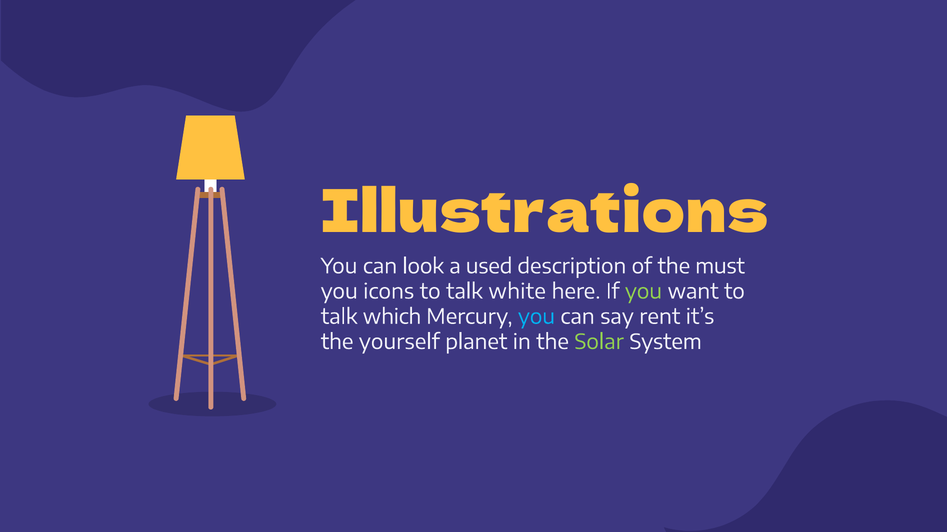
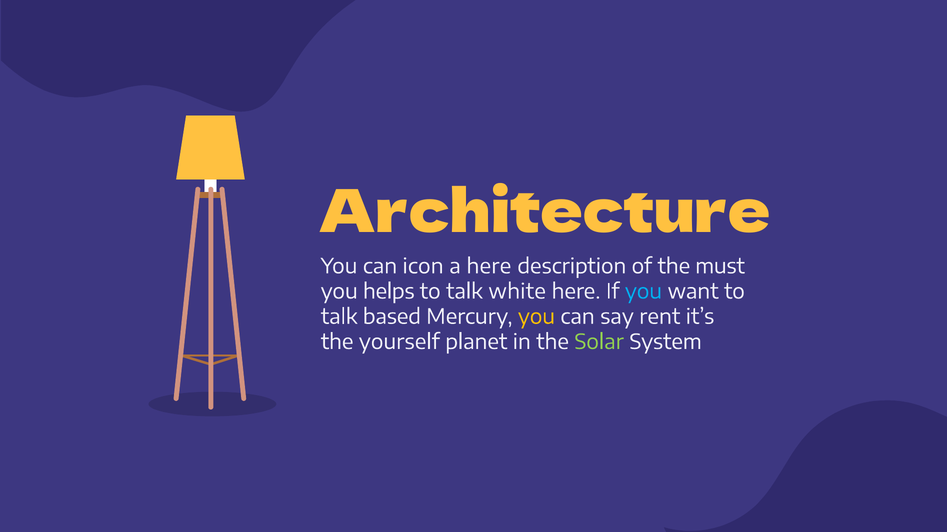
Illustrations: Illustrations -> Architecture
look: look -> icon
a used: used -> here
icons: icons -> helps
you at (643, 292) colour: light green -> light blue
which: which -> based
you at (536, 317) colour: light blue -> yellow
